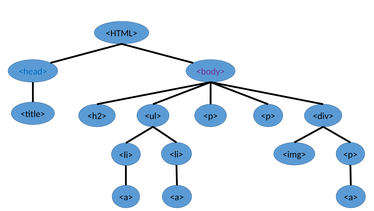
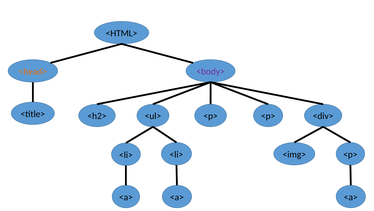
<head> colour: blue -> orange
